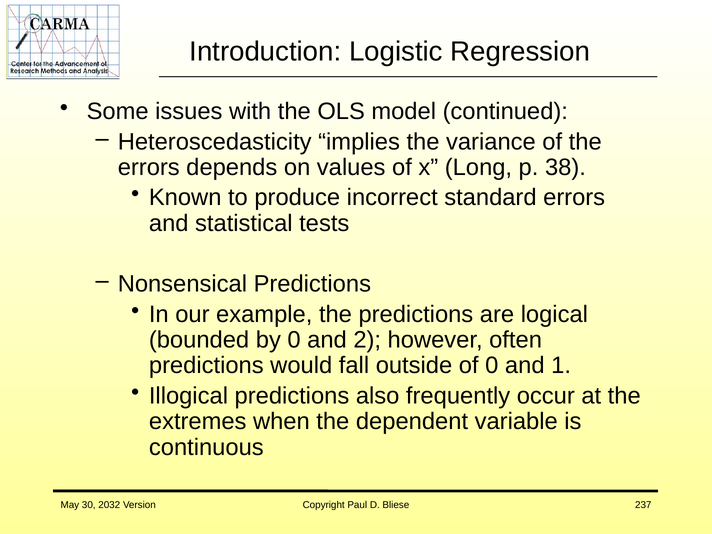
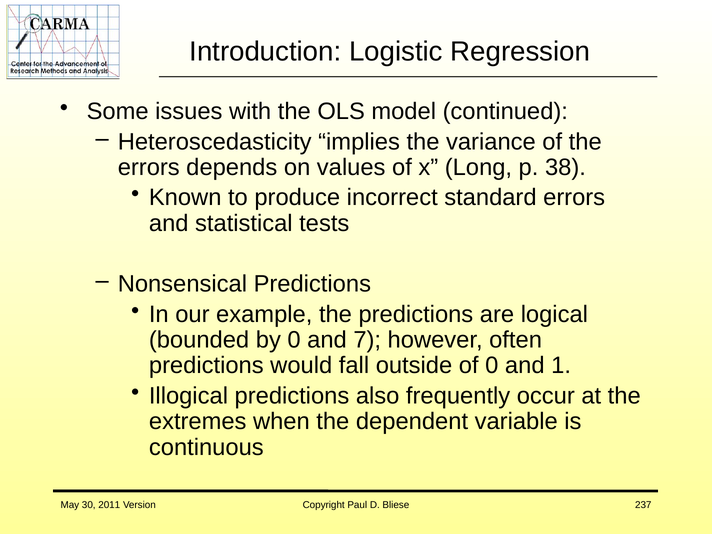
2: 2 -> 7
2032: 2032 -> 2011
